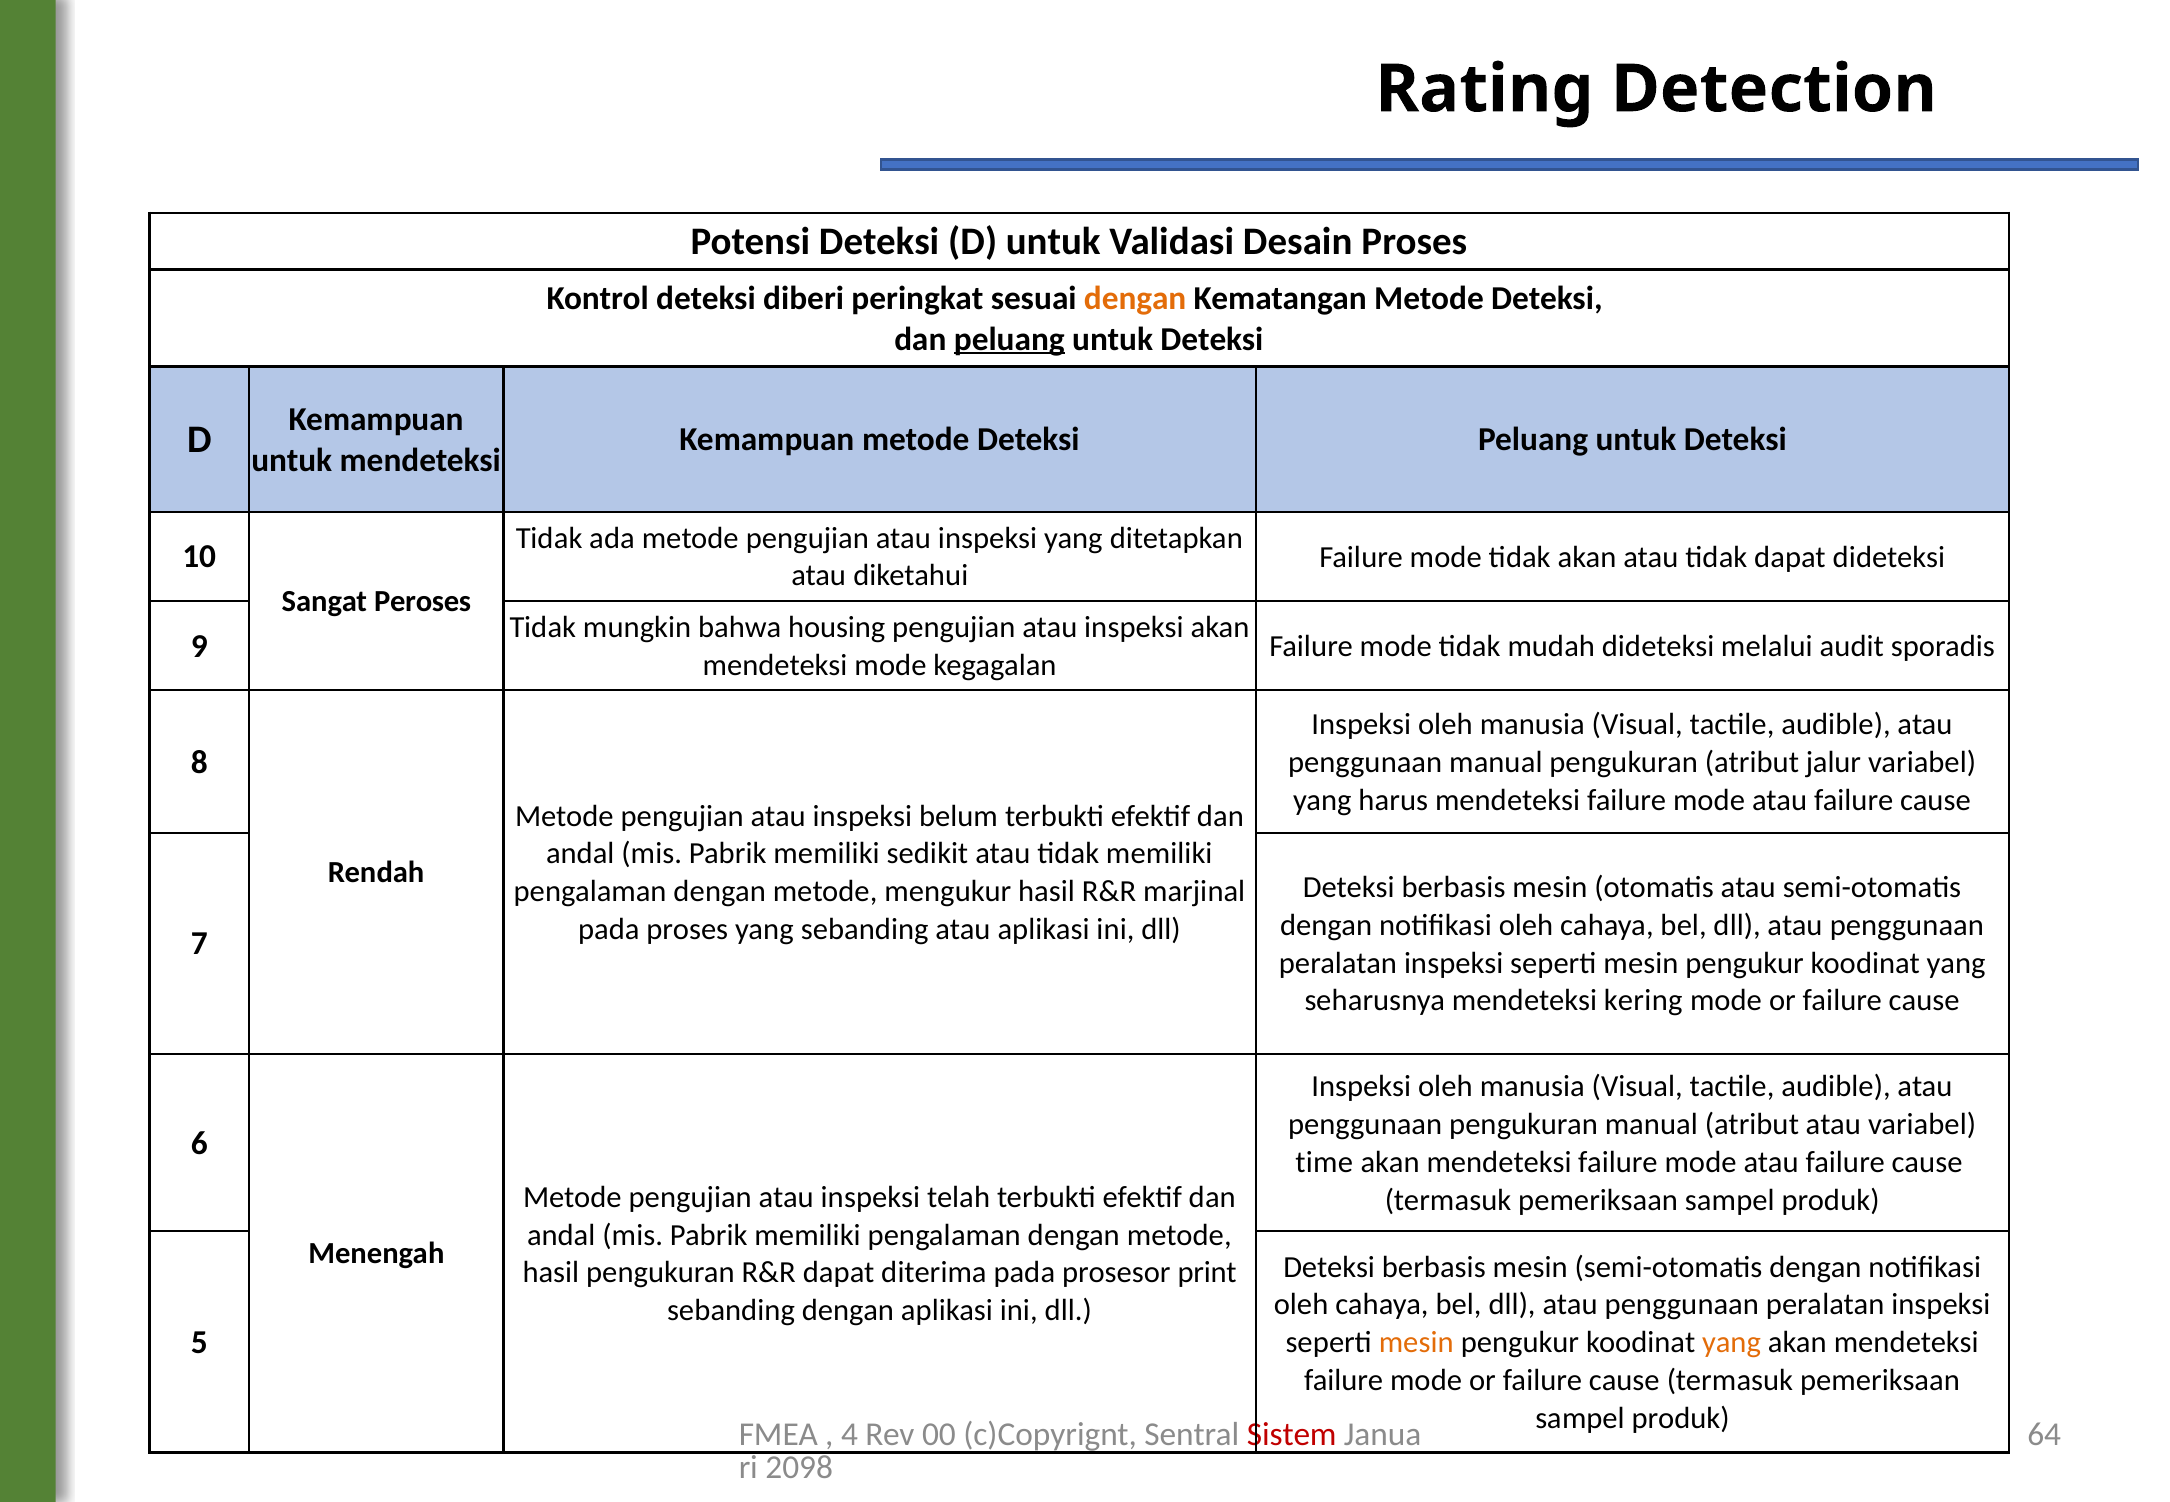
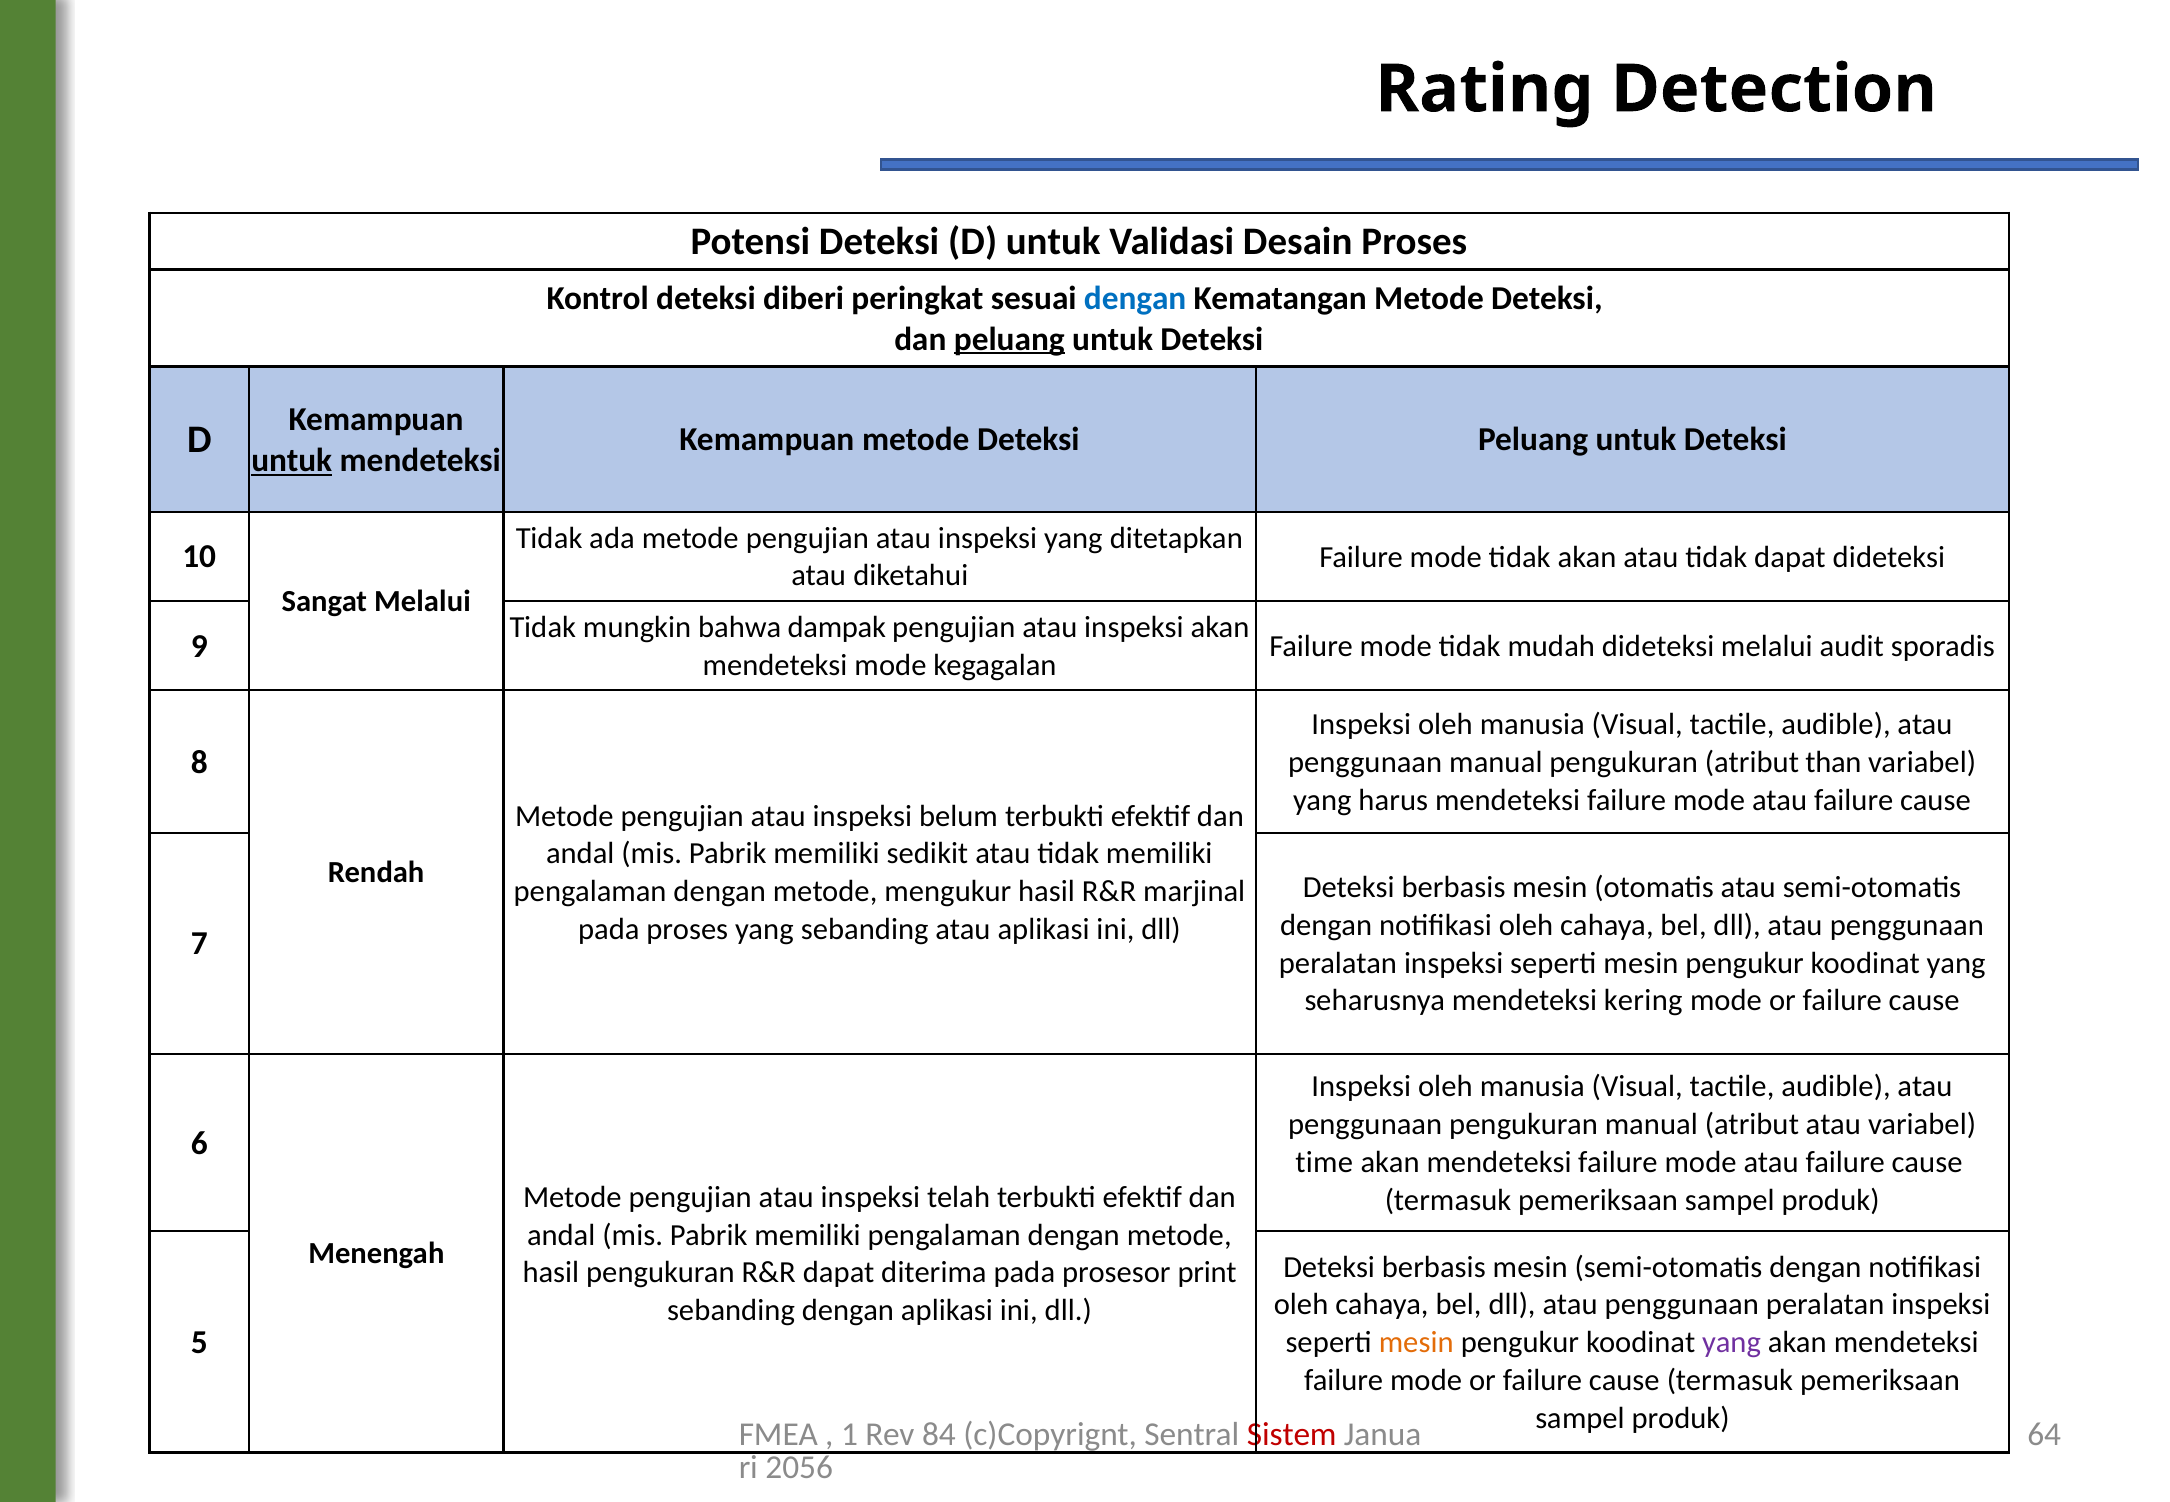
dengan at (1135, 299) colour: orange -> blue
untuk at (292, 460) underline: none -> present
Sangat Peroses: Peroses -> Melalui
housing: housing -> dampak
jalur: jalur -> than
yang at (1731, 1343) colour: orange -> purple
4: 4 -> 1
00: 00 -> 84
2098: 2098 -> 2056
